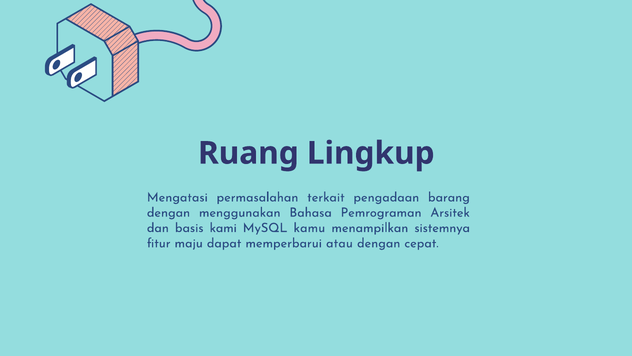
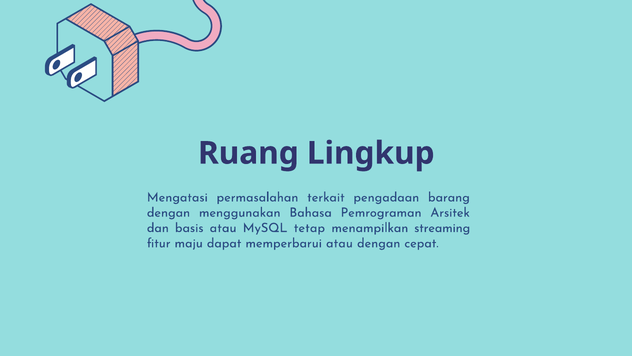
basis kami: kami -> atau
kamu: kamu -> tetap
sistemnya: sistemnya -> streaming
